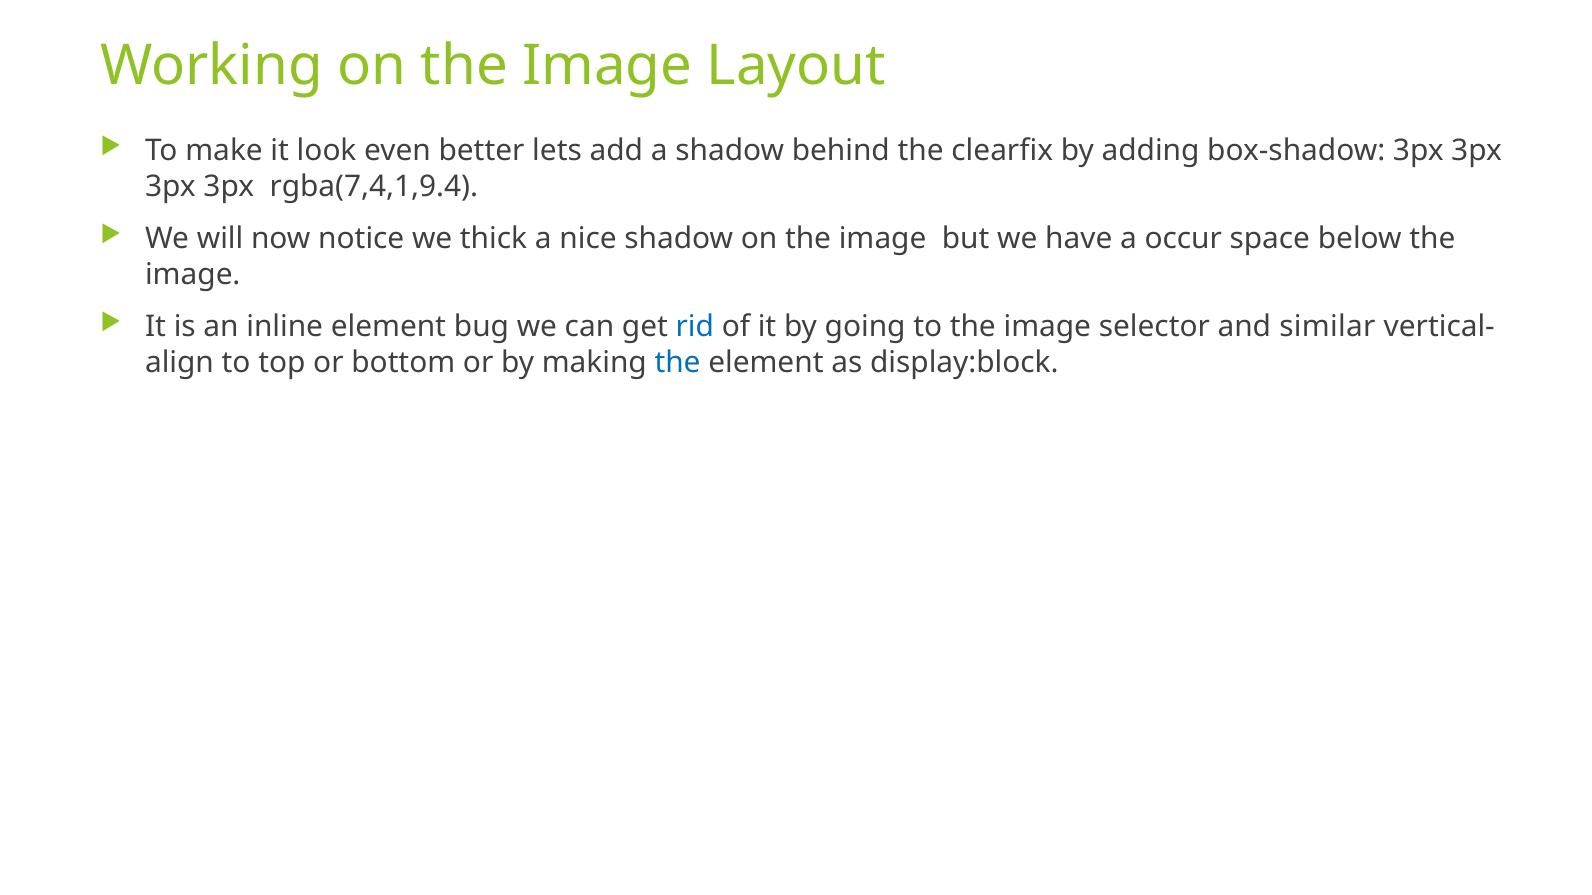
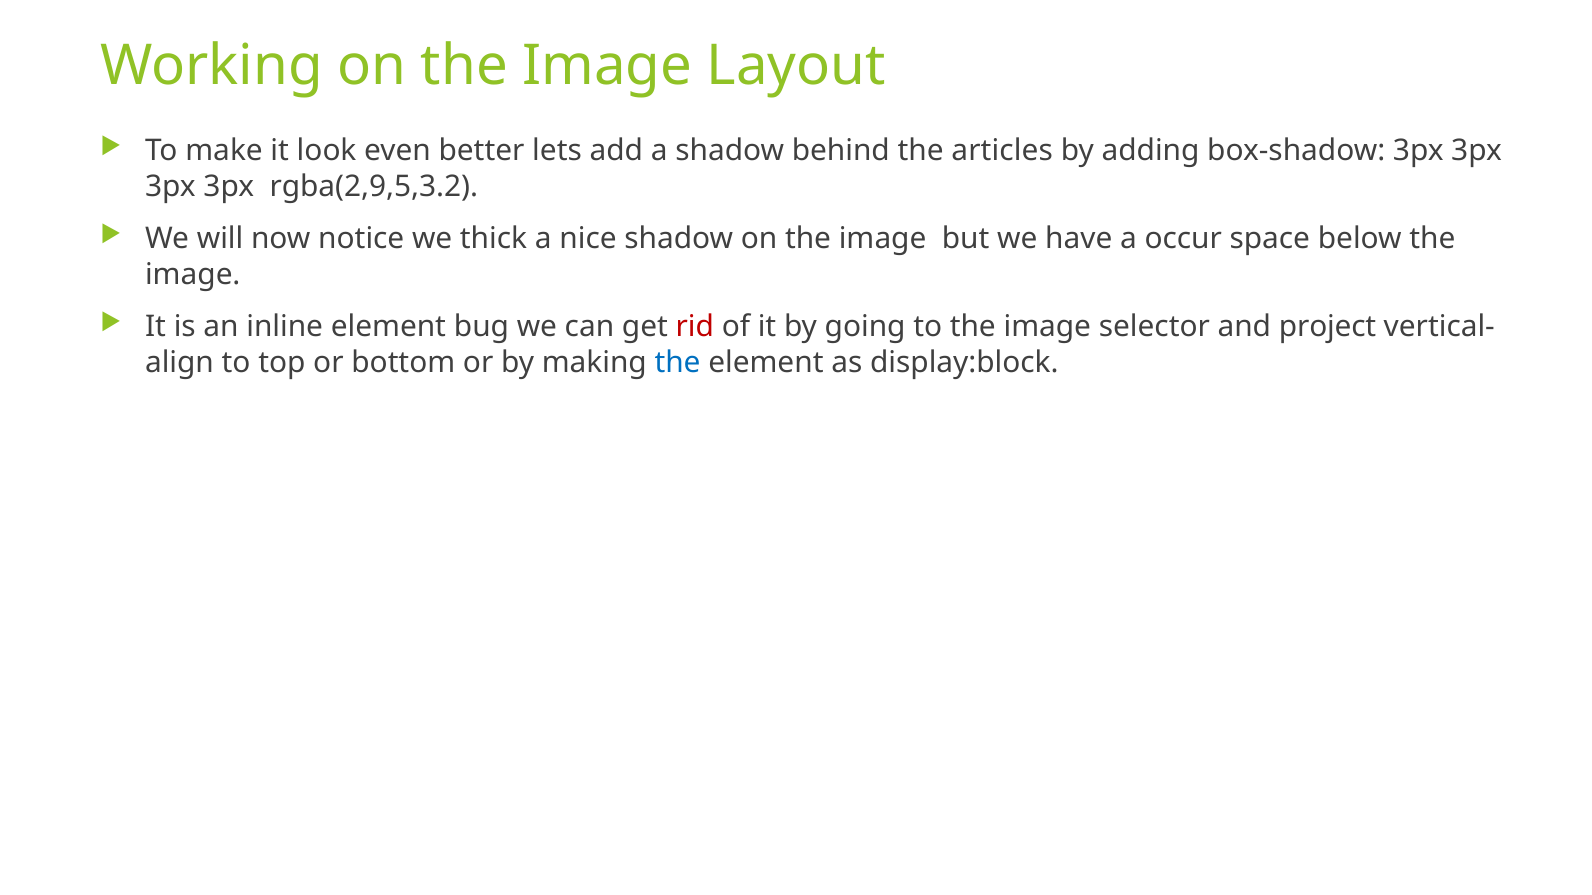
clearfix: clearfix -> articles
rgba(7,4,1,9.4: rgba(7,4,1,9.4 -> rgba(2,9,5,3.2
rid colour: blue -> red
similar: similar -> project
